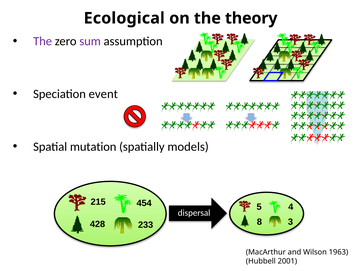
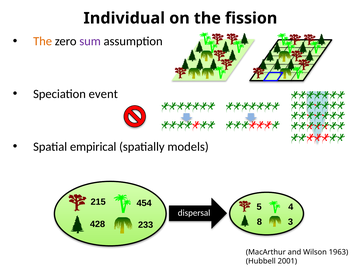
Ecological: Ecological -> Individual
theory: theory -> fission
The at (43, 41) colour: purple -> orange
mutation: mutation -> empirical
